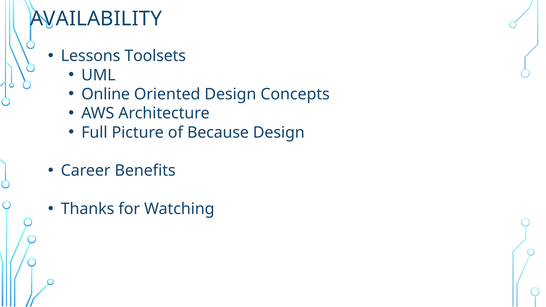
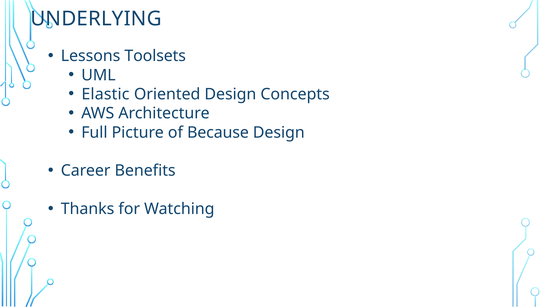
AVAILABILITY: AVAILABILITY -> UNDERLYING
Online: Online -> Elastic
